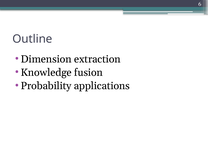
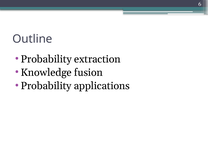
Dimension at (46, 59): Dimension -> Probability
